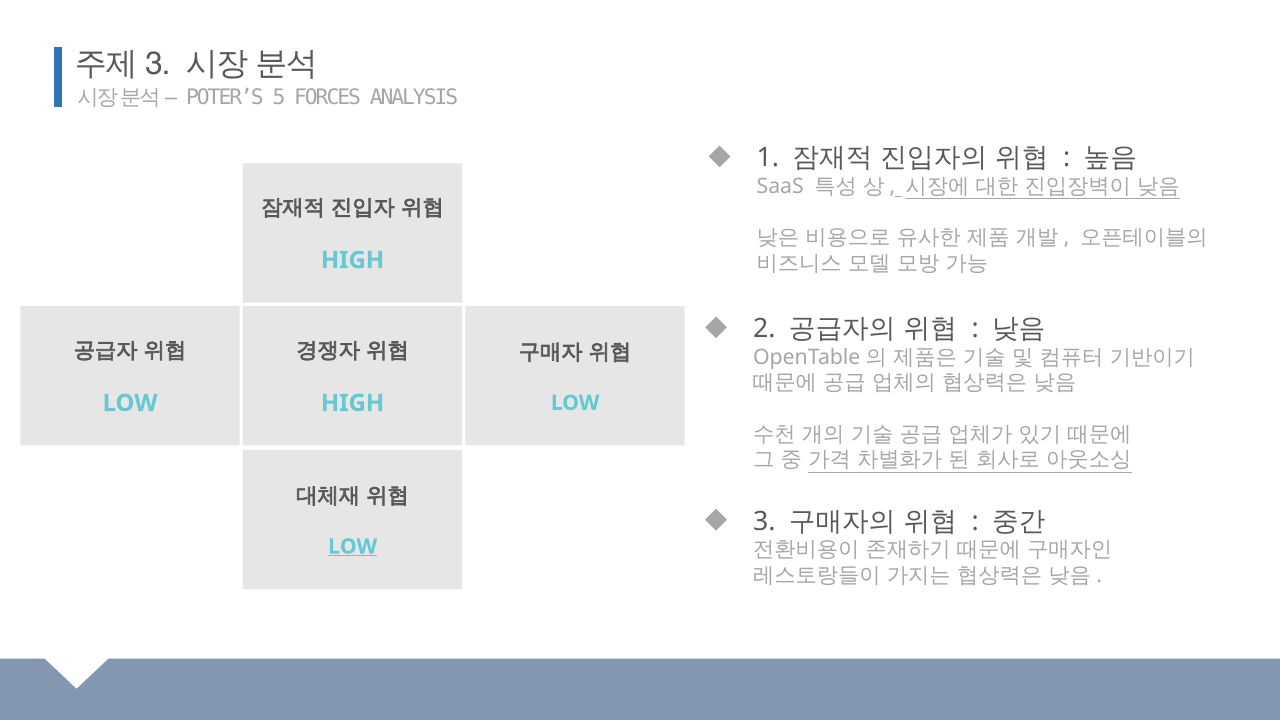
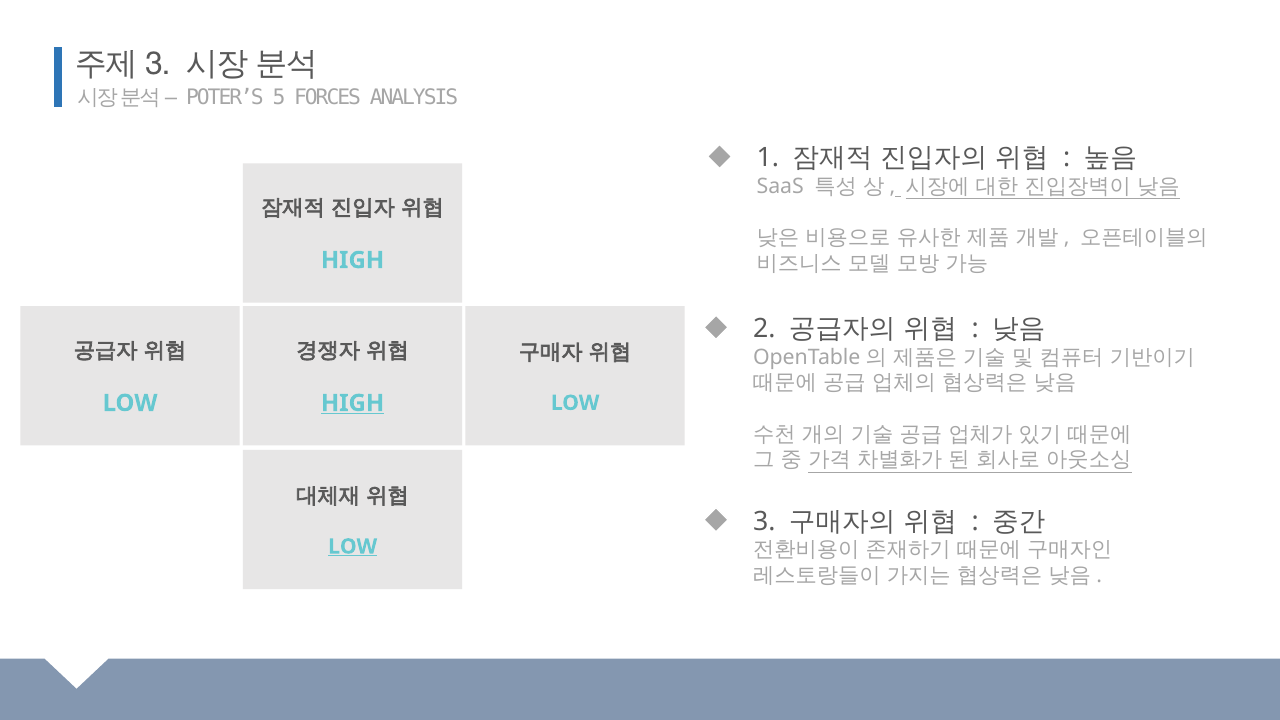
HIGH at (353, 403) underline: none -> present
